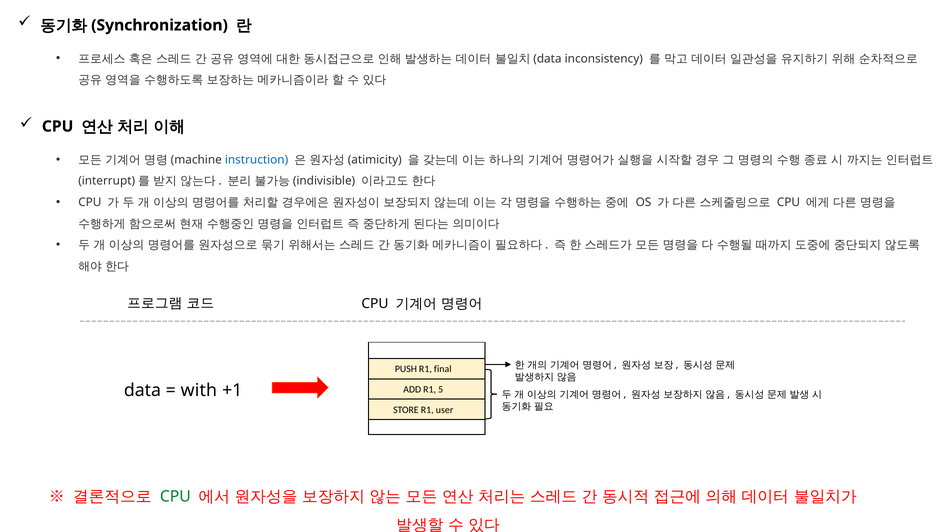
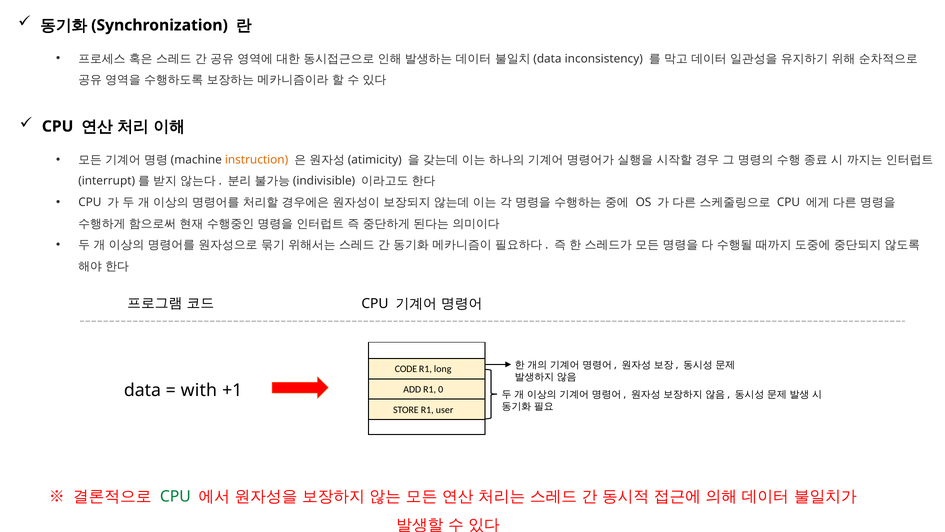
instruction colour: blue -> orange
PUSH: PUSH -> CODE
final: final -> long
5: 5 -> 0
